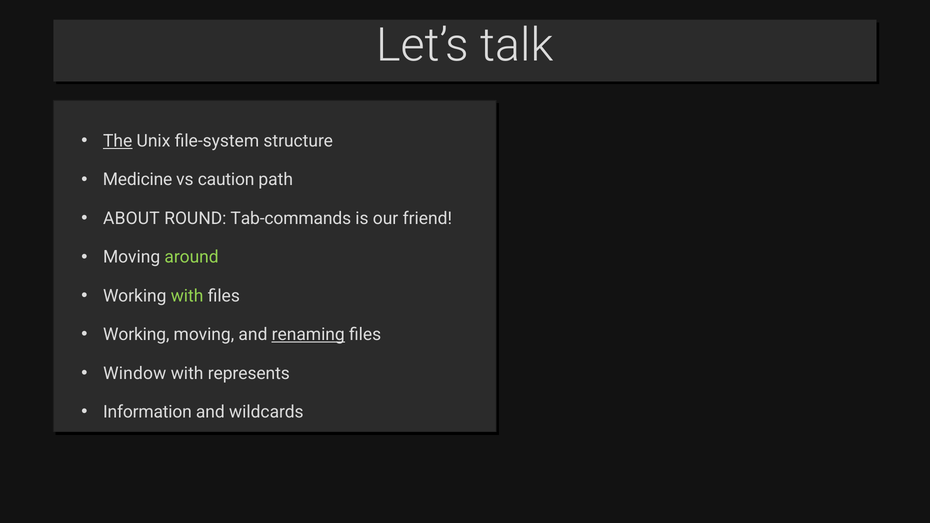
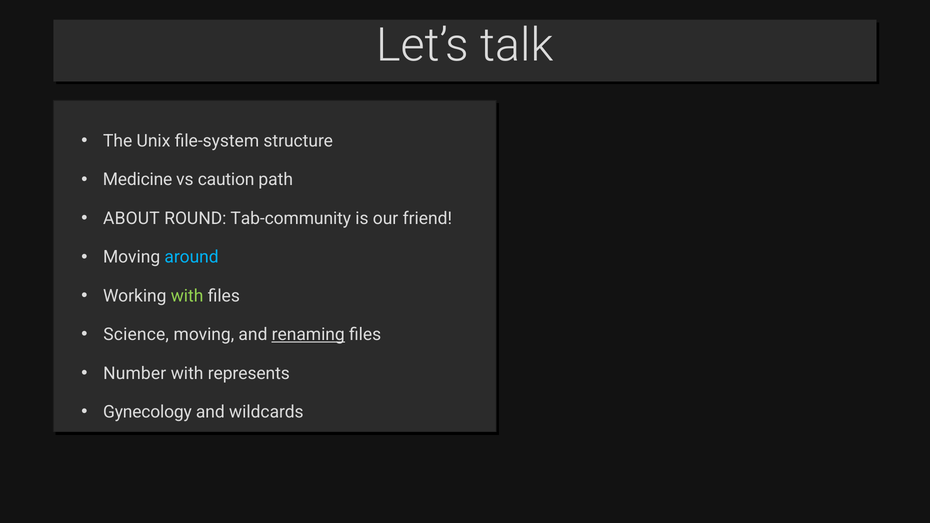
The underline: present -> none
Tab-commands: Tab-commands -> Tab-community
around colour: light green -> light blue
Working at (136, 335): Working -> Science
Window: Window -> Number
Information: Information -> Gynecology
